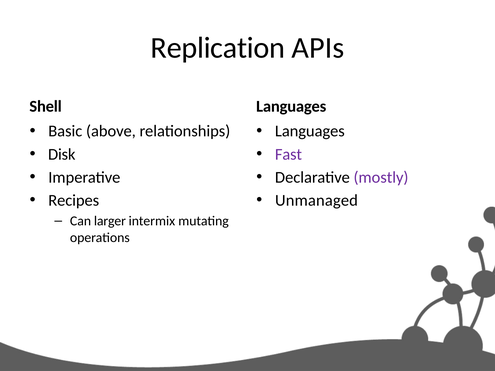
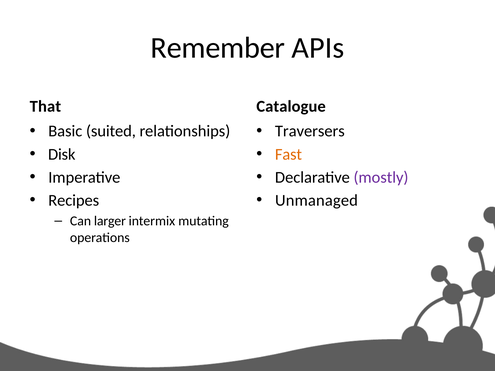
Replication: Replication -> Remember
Shell: Shell -> That
Languages at (291, 106): Languages -> Catalogue
above: above -> suited
Languages at (310, 131): Languages -> Traversers
Fast colour: purple -> orange
